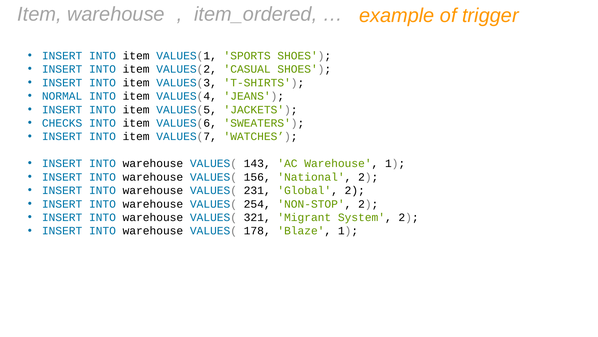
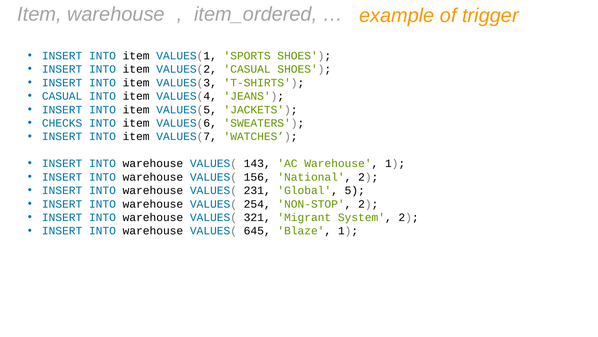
NORMAL at (62, 96): NORMAL -> CASUAL
Global 2: 2 -> 5
178: 178 -> 645
